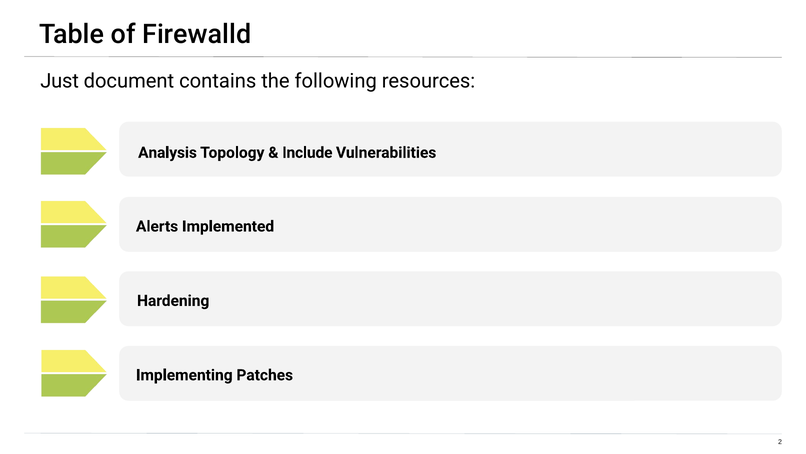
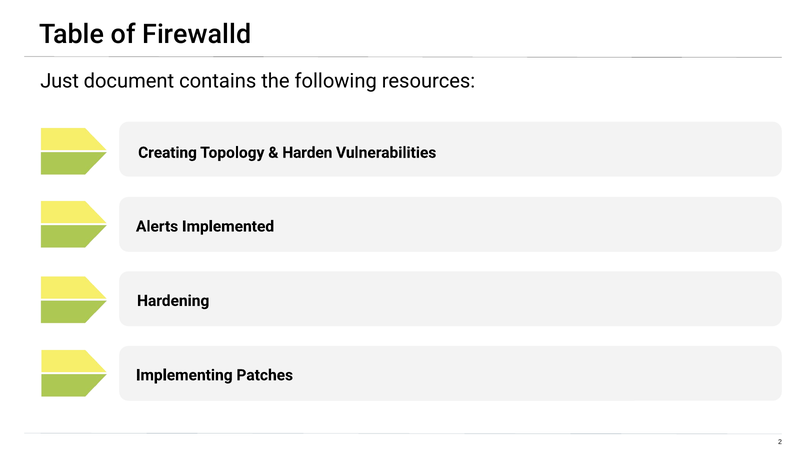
Analysis: Analysis -> Creating
Include: Include -> Harden
